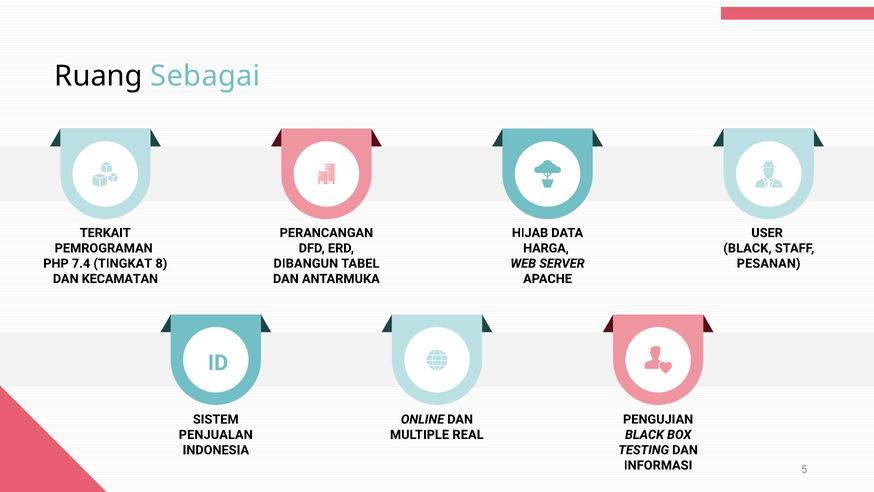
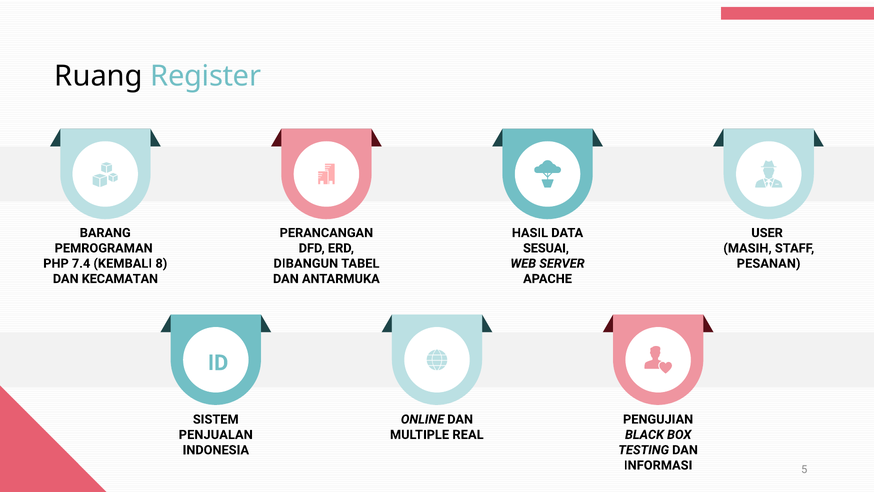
Sebagai: Sebagai -> Register
TERKAIT: TERKAIT -> BARANG
HIJAB: HIJAB -> HASIL
HARGA: HARGA -> SESUAI
BLACK at (747, 248): BLACK -> MASIH
TINGKAT: TINGKAT -> KEMBALI
